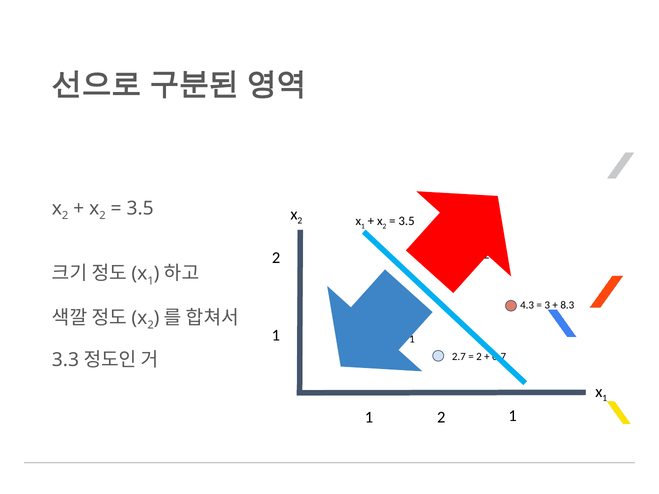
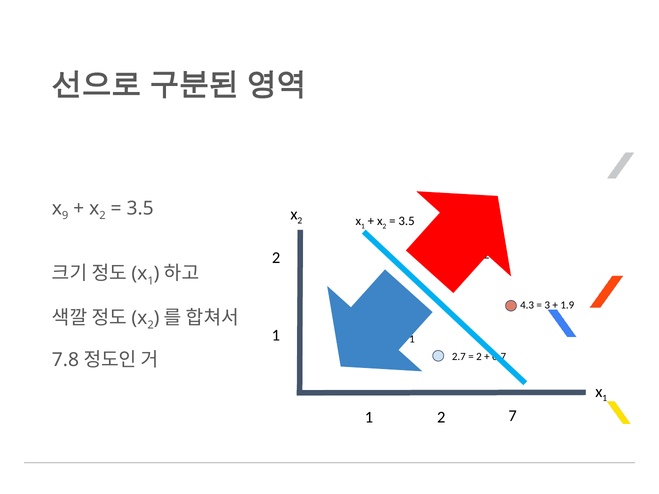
2 at (65, 216): 2 -> 9
8.3: 8.3 -> 1.9
3.3: 3.3 -> 7.8
2 1: 1 -> 7
